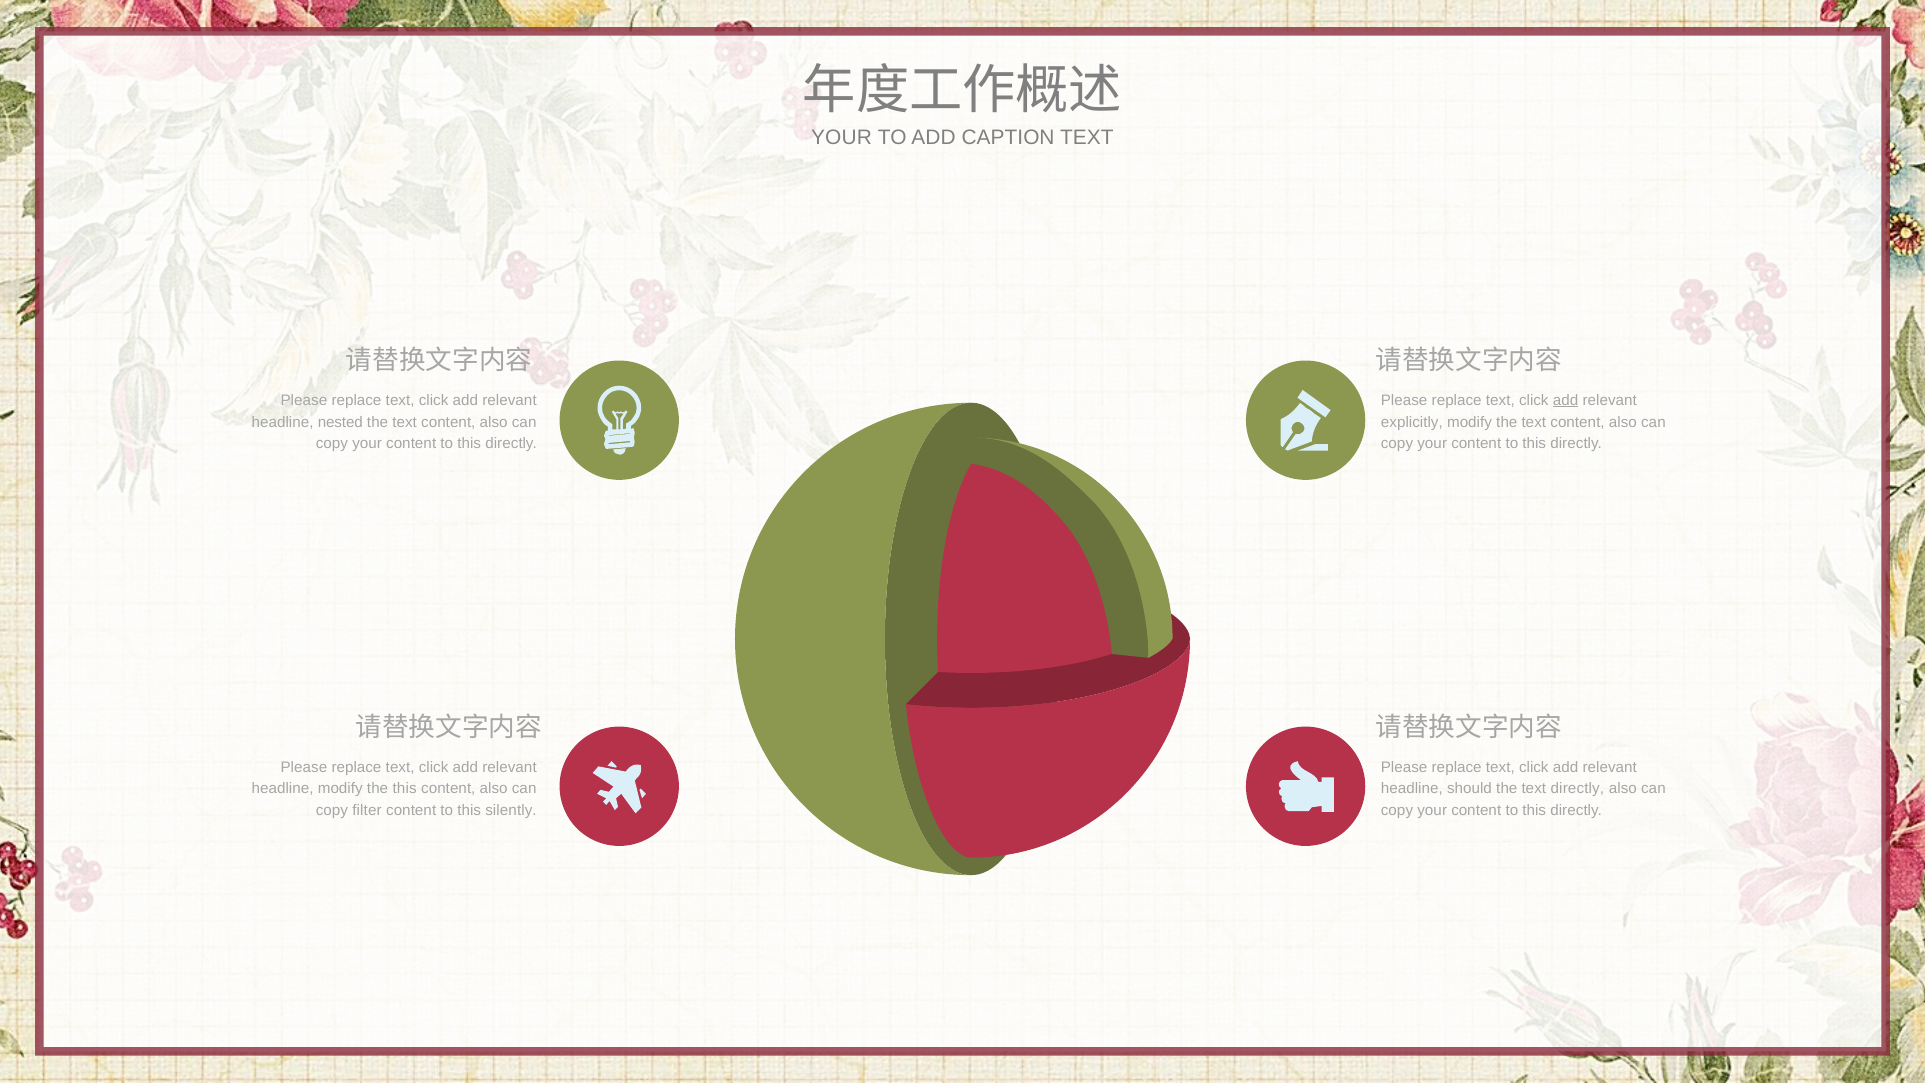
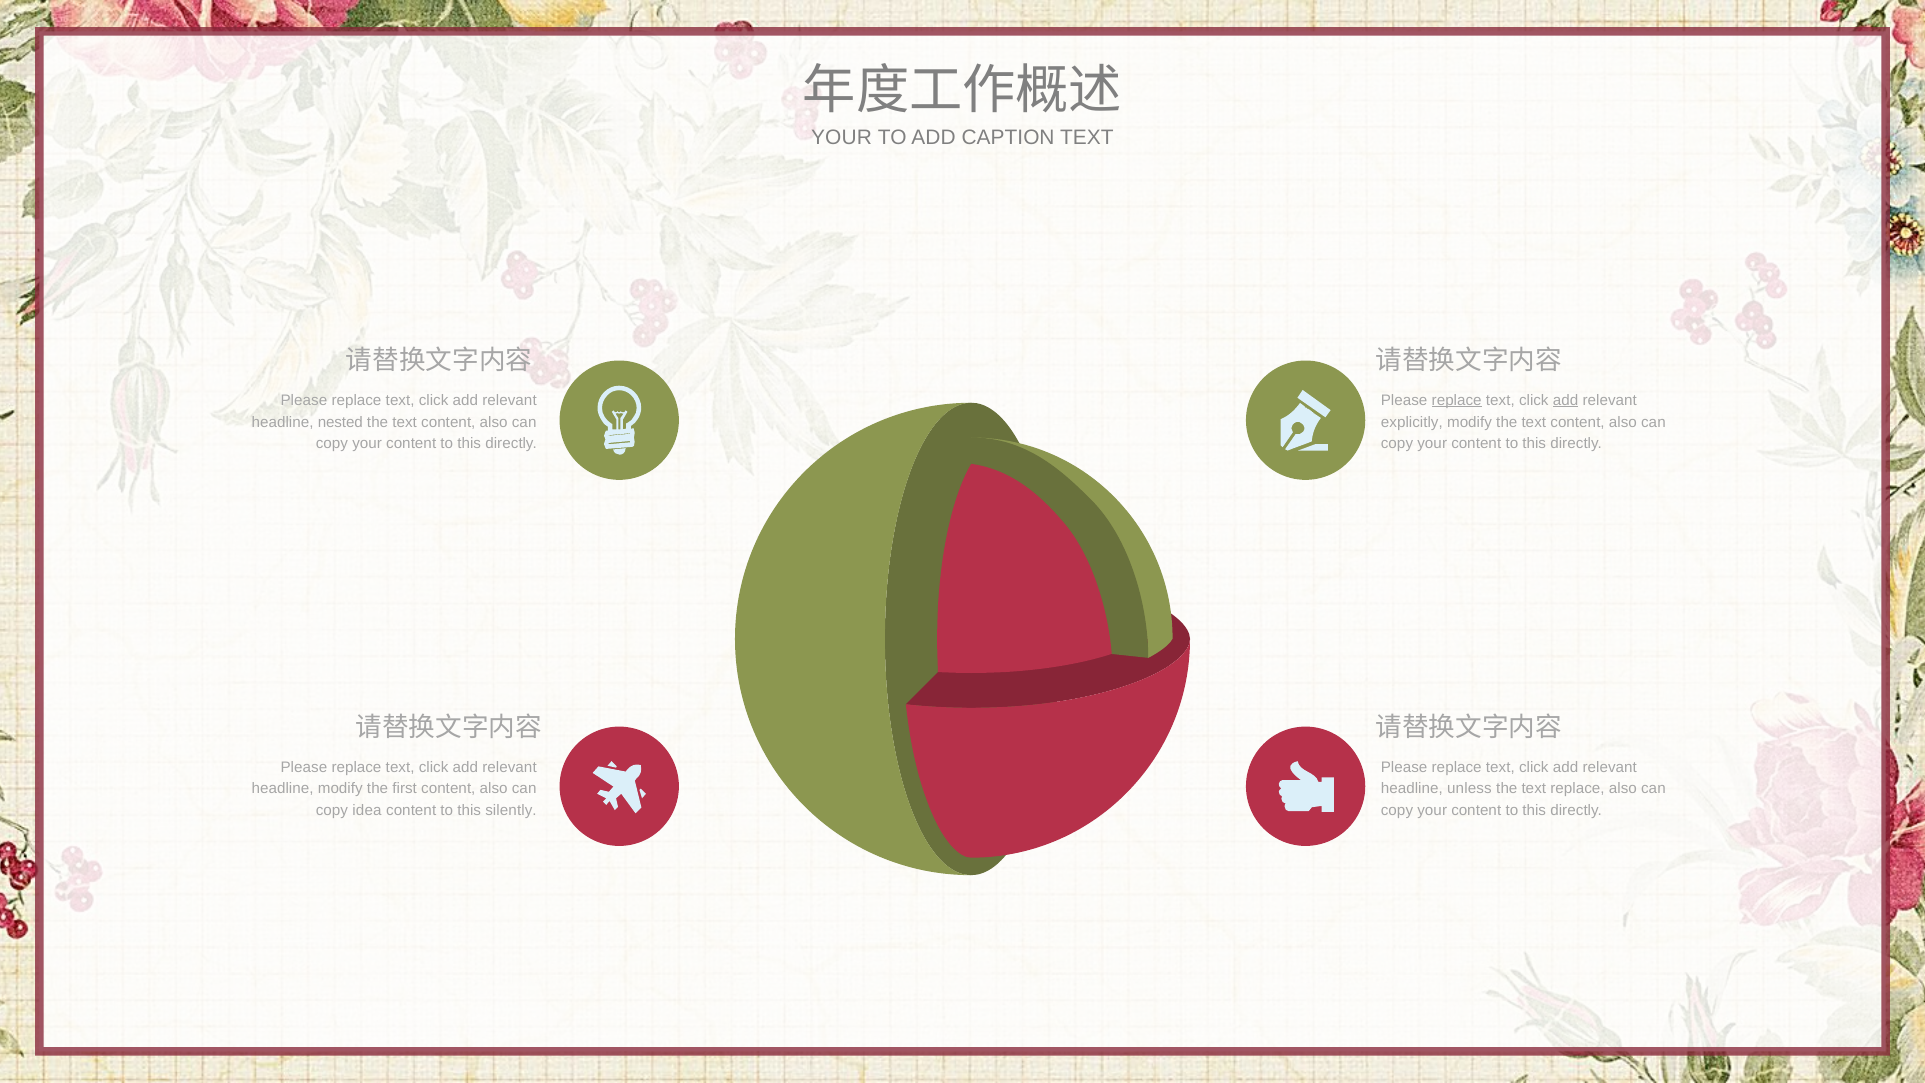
replace at (1457, 400) underline: none -> present
the this: this -> first
should: should -> unless
text directly: directly -> replace
filter: filter -> idea
